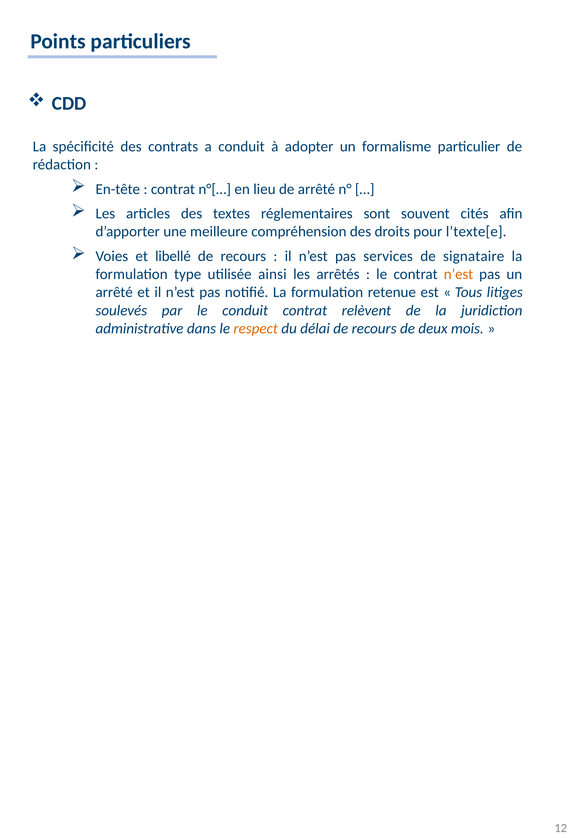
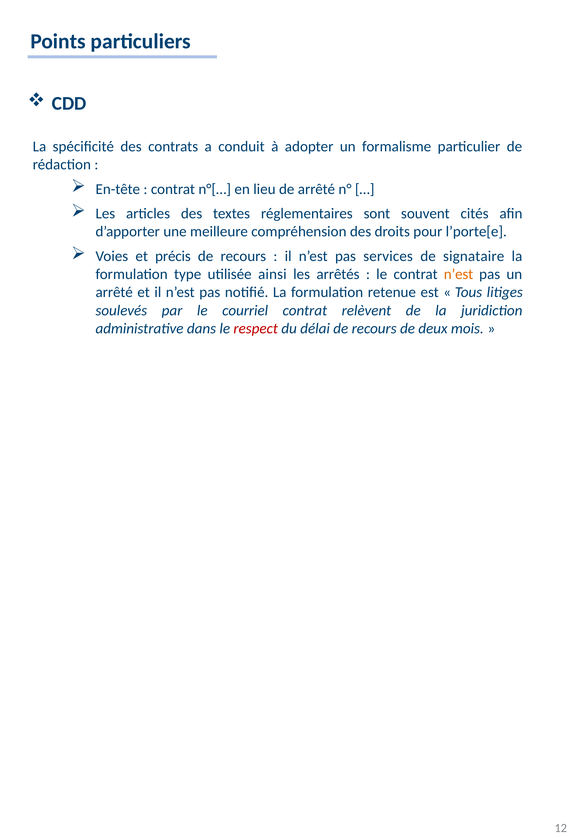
l’texte[e: l’texte[e -> l’porte[e
libellé: libellé -> précis
le conduit: conduit -> courriel
respect colour: orange -> red
